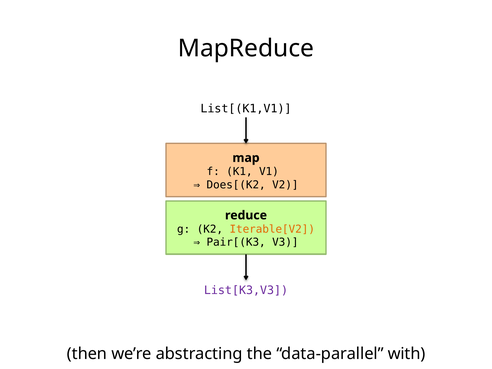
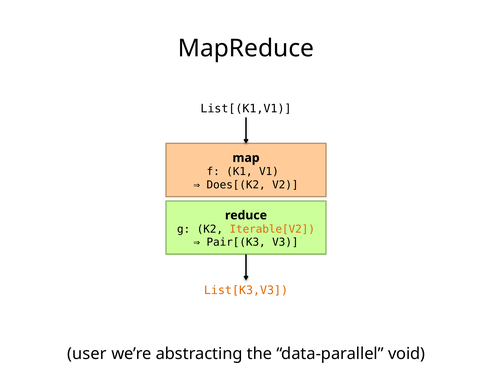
List[K3,V3 colour: purple -> orange
then: then -> user
with: with -> void
